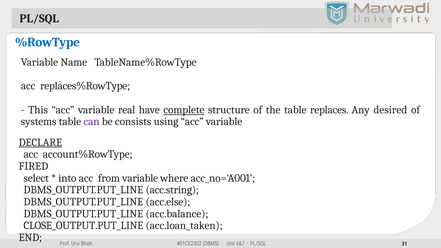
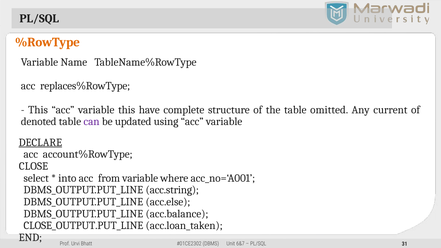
%RowType colour: blue -> orange
variable real: real -> this
complete underline: present -> none
replaces: replaces -> omitted
desired: desired -> current
systems: systems -> denoted
consists: consists -> updated
FIRED: FIRED -> CLOSE
